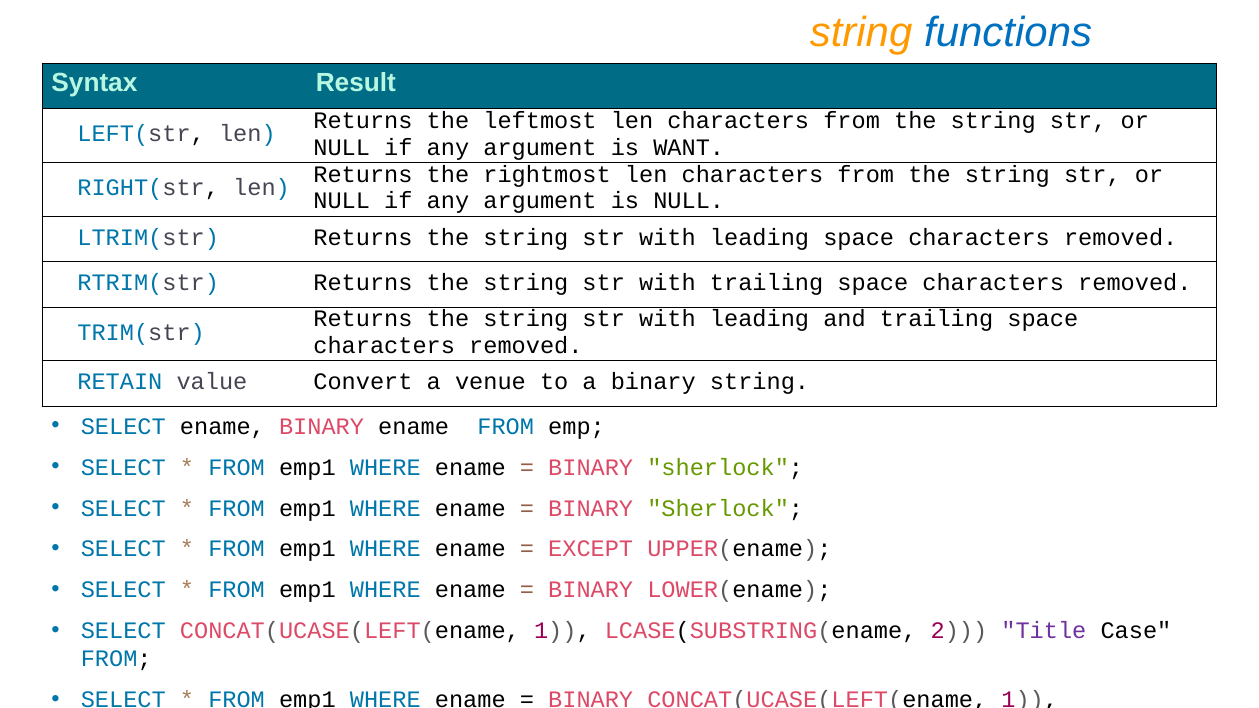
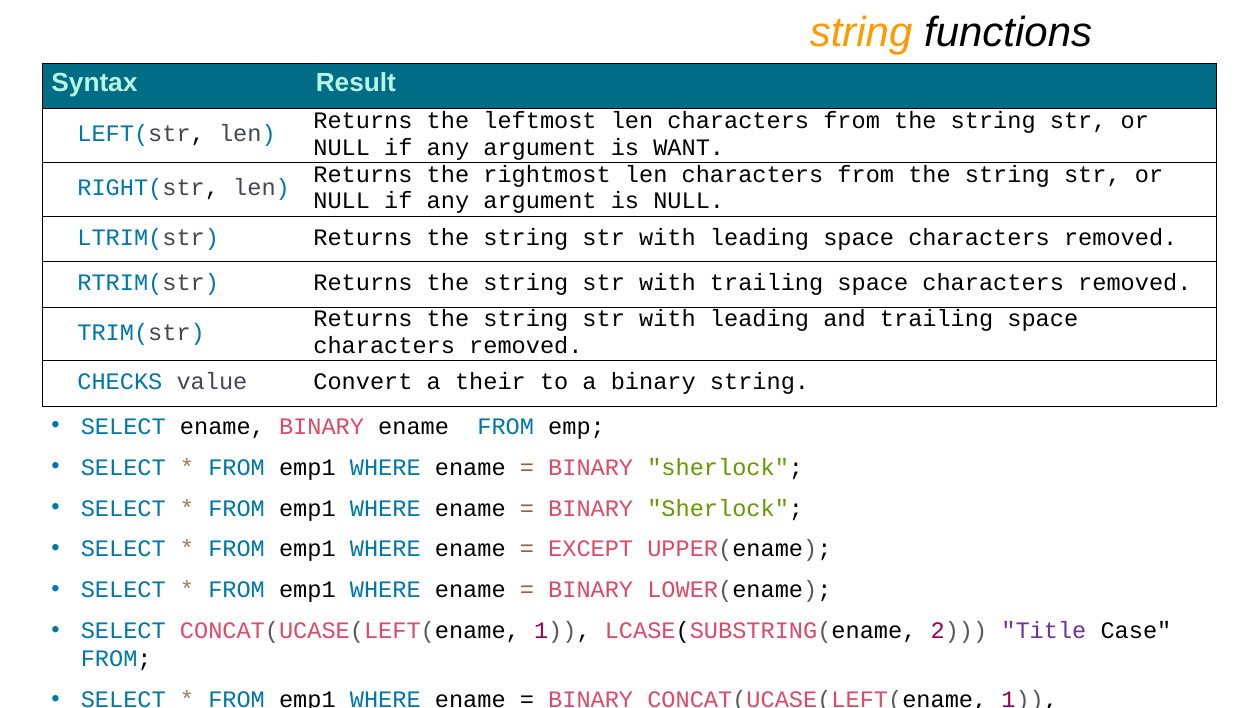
functions colour: blue -> black
RETAIN: RETAIN -> CHECKS
venue: venue -> their
